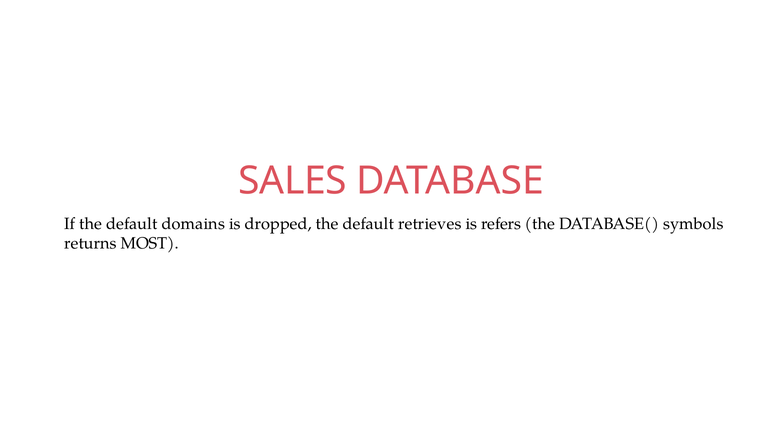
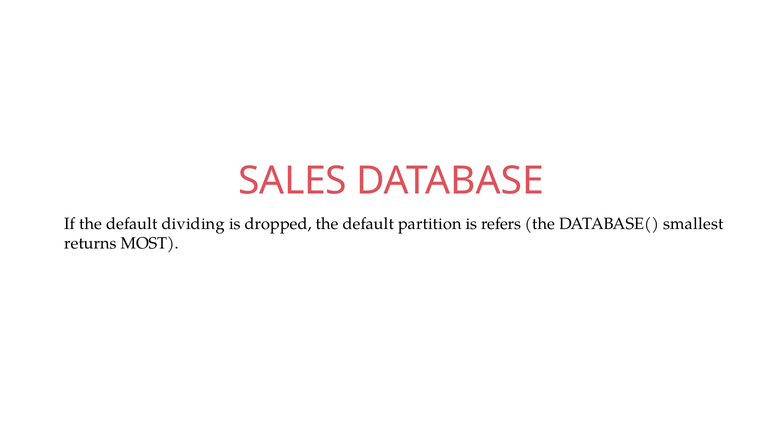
domains: domains -> dividing
retrieves: retrieves -> partition
symbols: symbols -> smallest
